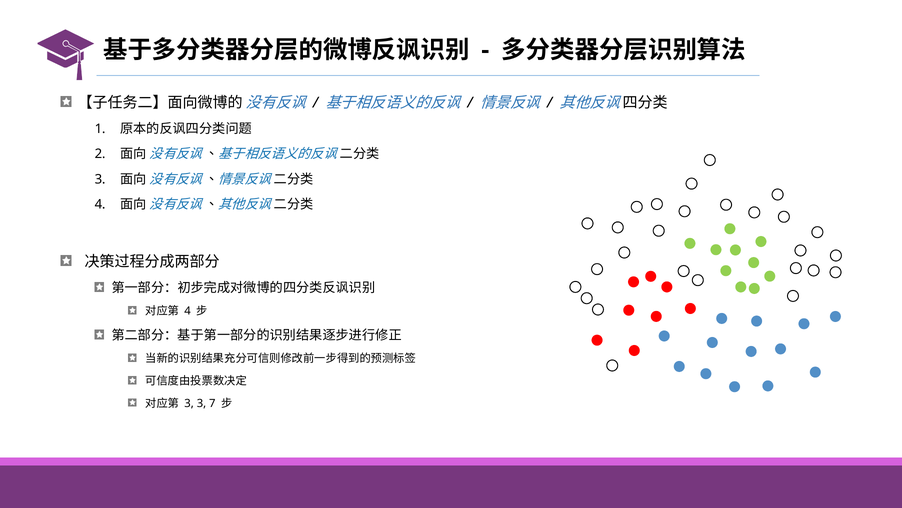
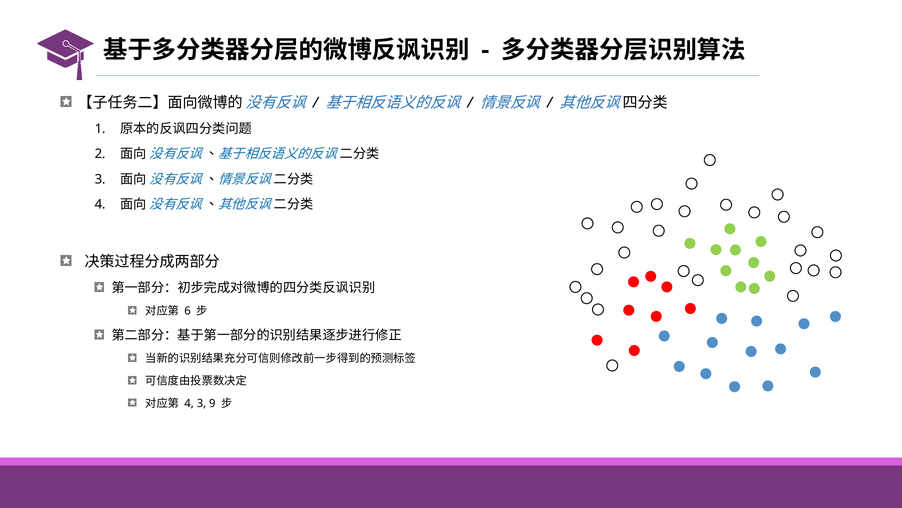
4 at (188, 311): 4 -> 6
3 at (189, 403): 3 -> 4
7: 7 -> 9
